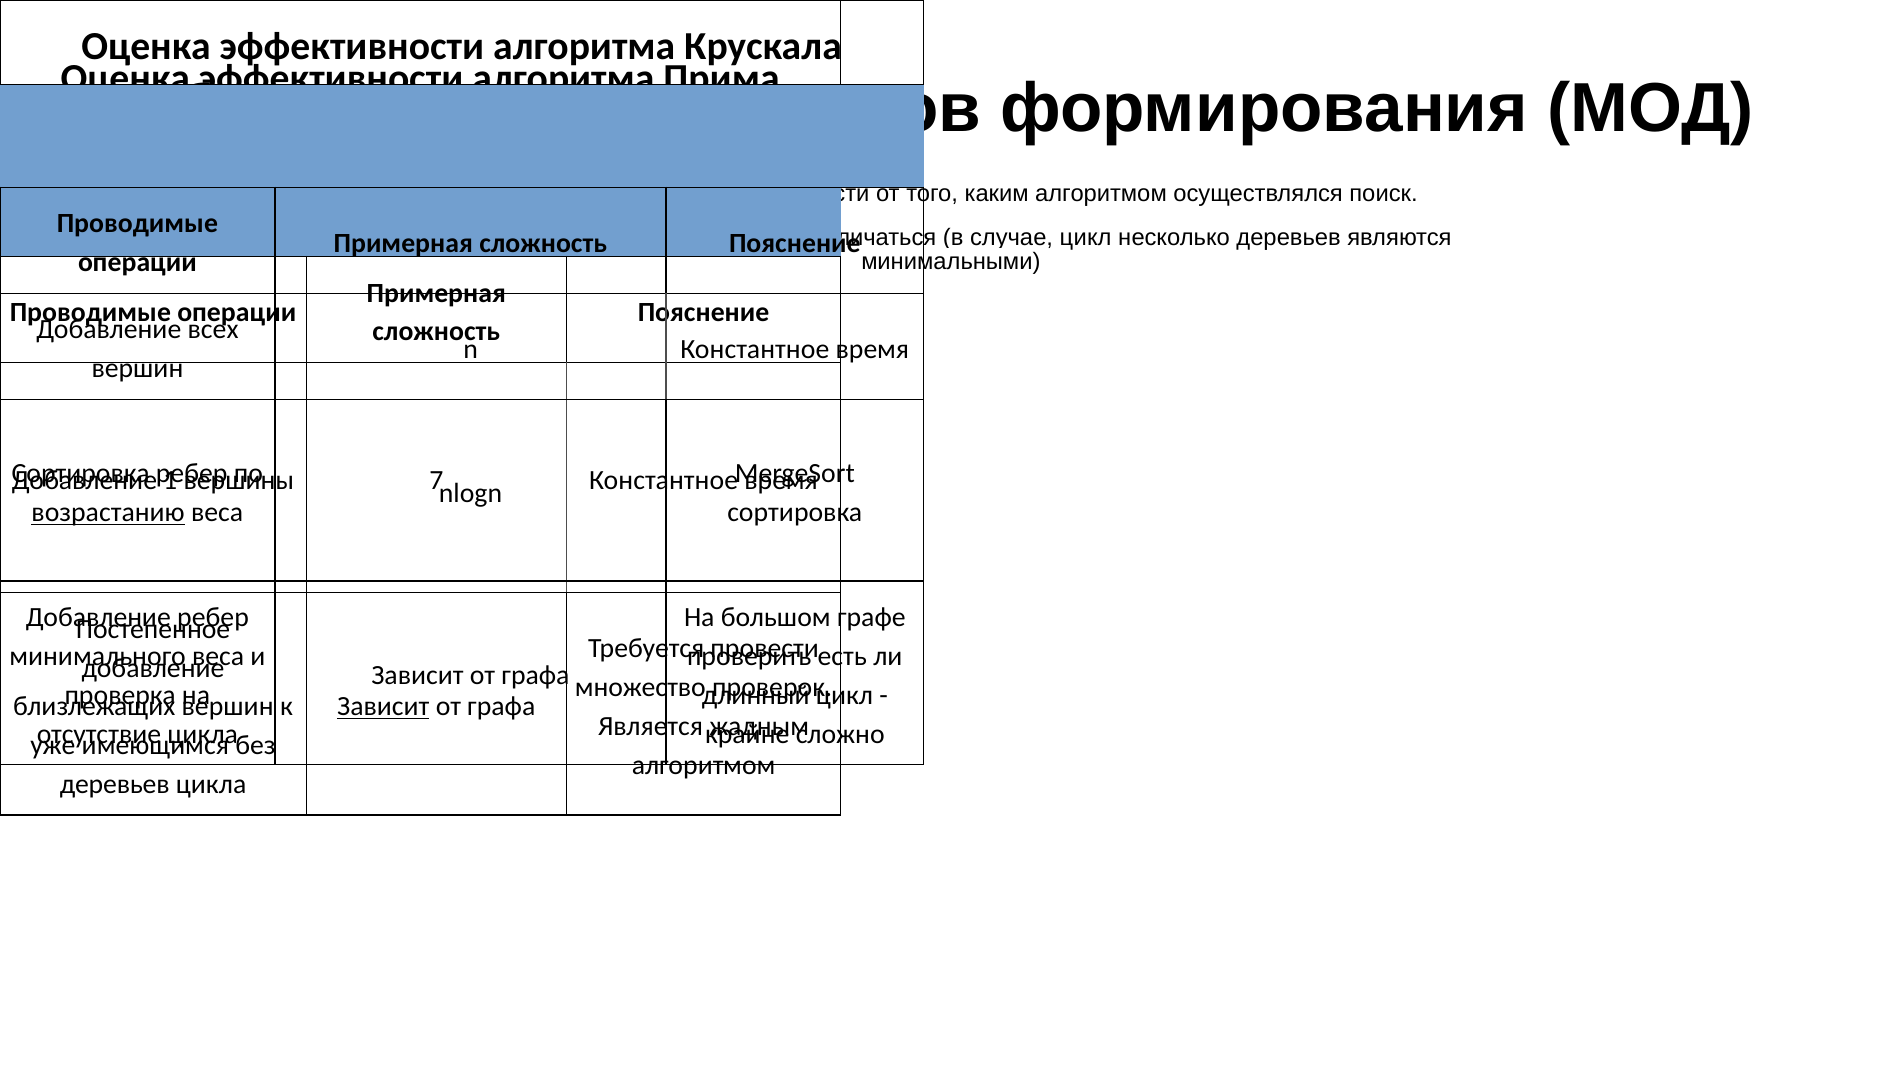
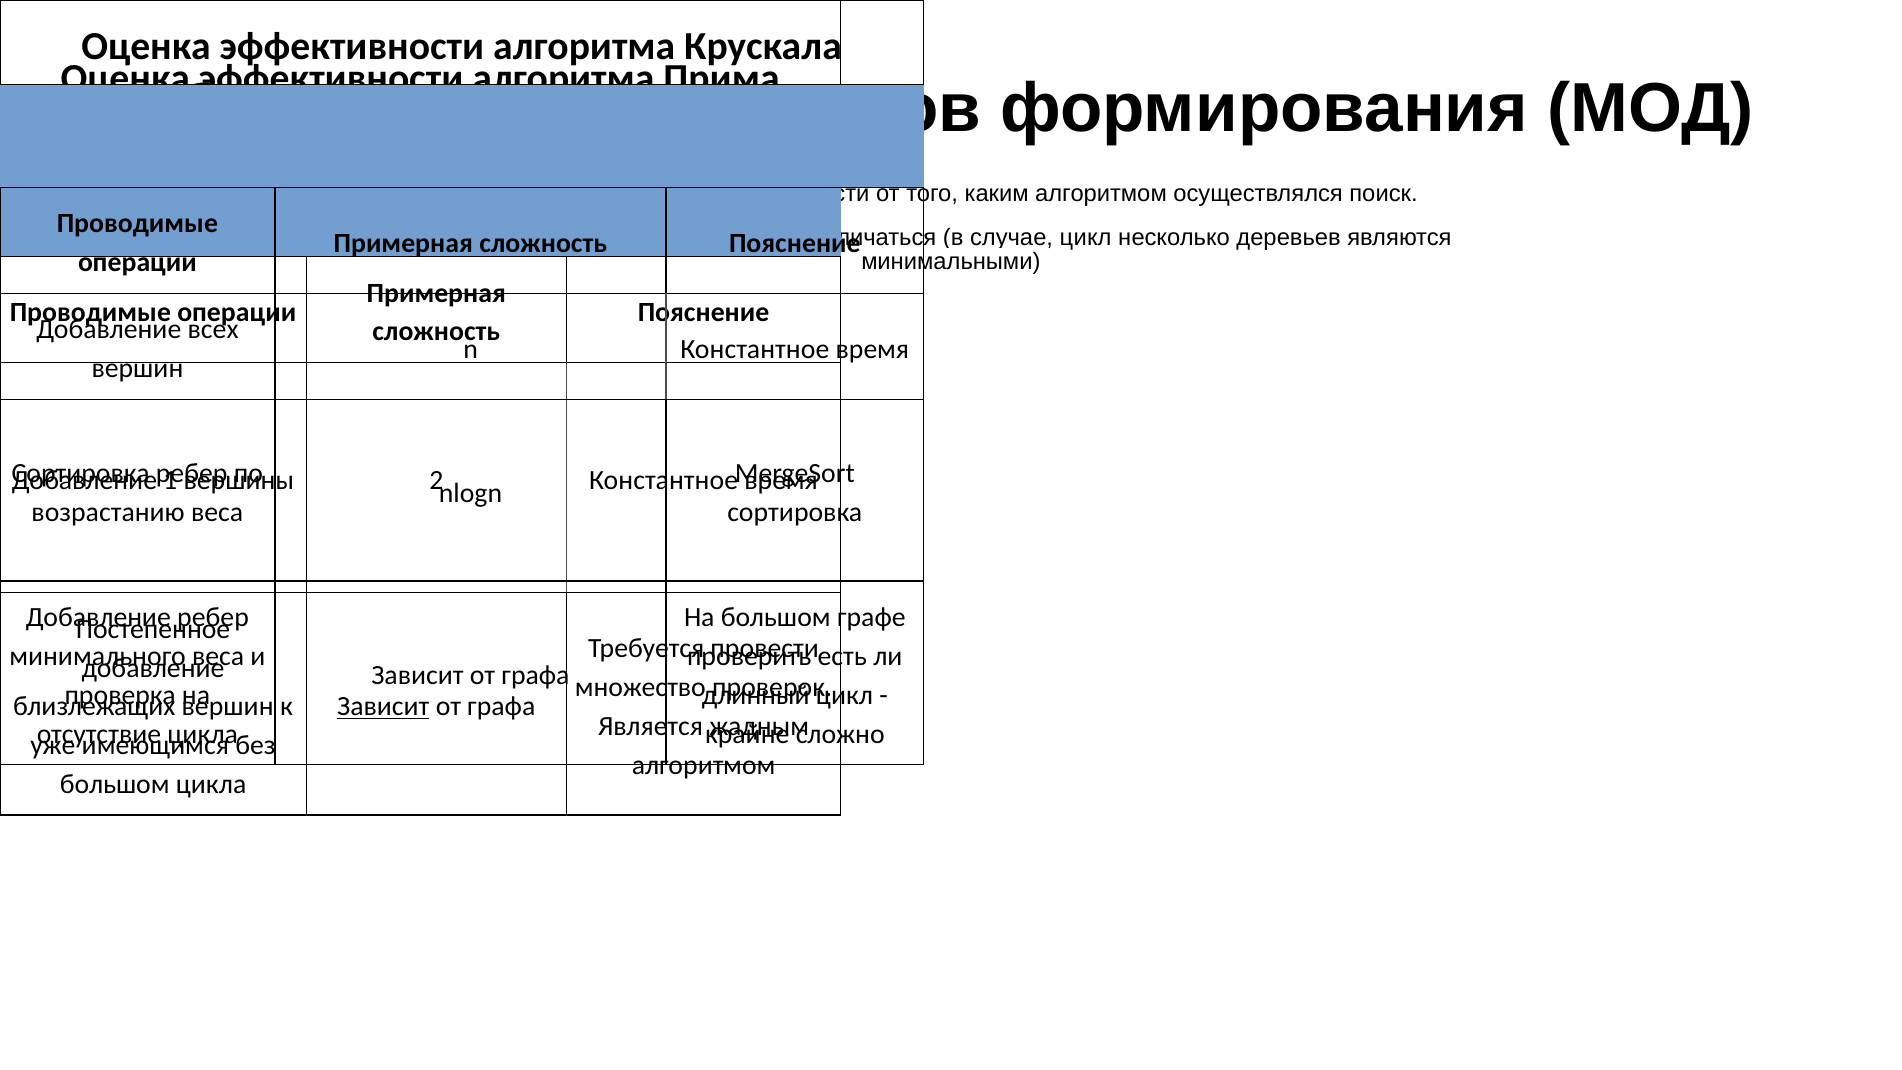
7: 7 -> 2
возрастанию underline: present -> none
деревьев at (115, 784): деревьев -> большом
